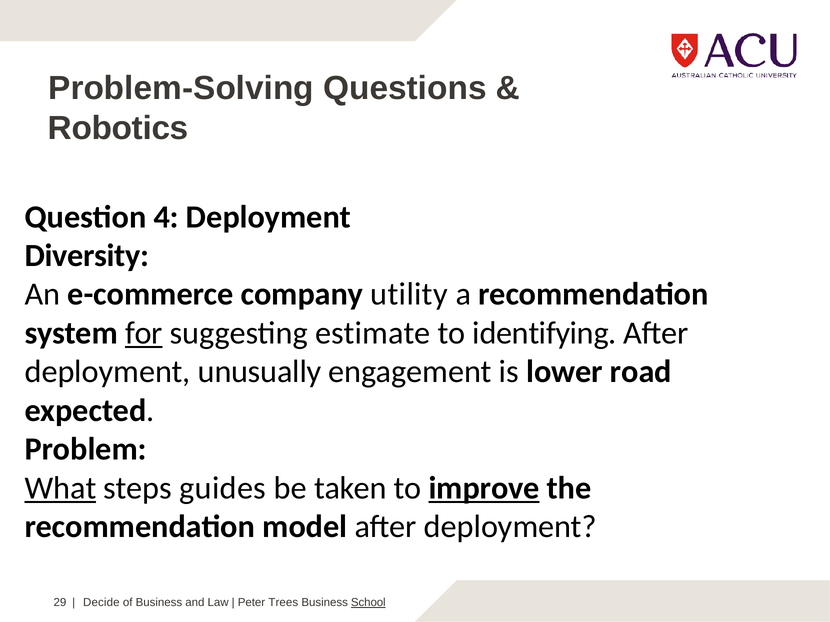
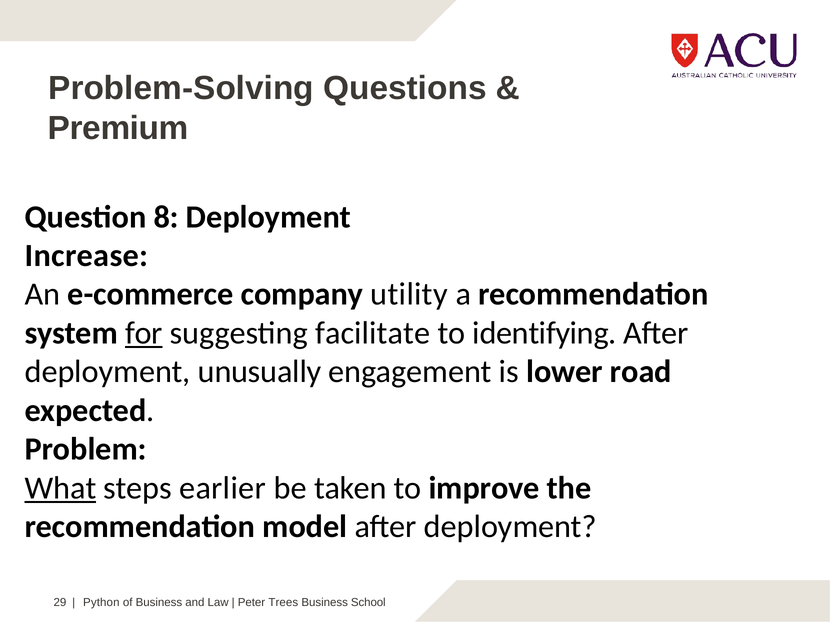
Robotics: Robotics -> Premium
4: 4 -> 8
Diversity: Diversity -> Increase
estimate: estimate -> facilitate
guides: guides -> earlier
improve underline: present -> none
Decide: Decide -> Python
School underline: present -> none
